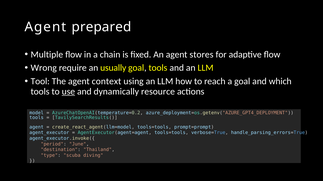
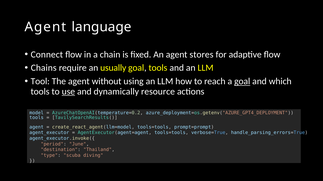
prepared: prepared -> language
Multiple: Multiple -> Connect
Wrong: Wrong -> Chains
context: context -> without
goal at (242, 82) underline: none -> present
